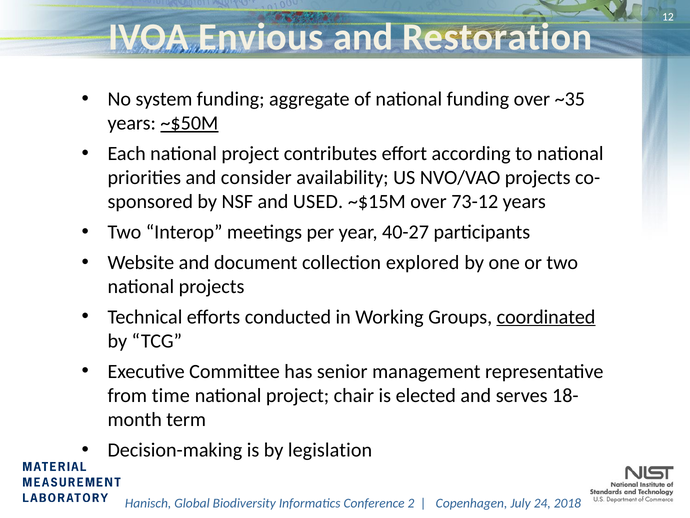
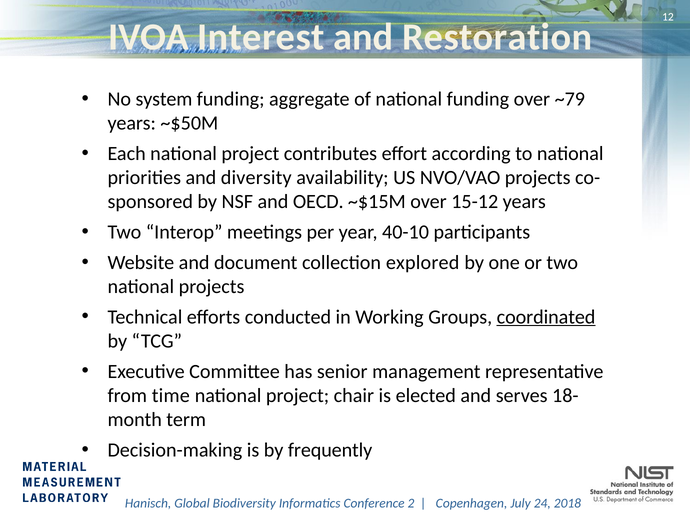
Envious: Envious -> Interest
~35: ~35 -> ~79
~$50M underline: present -> none
consider: consider -> diversity
USED: USED -> OECD
73-12: 73-12 -> 15-12
40-27: 40-27 -> 40-10
legislation: legislation -> frequently
